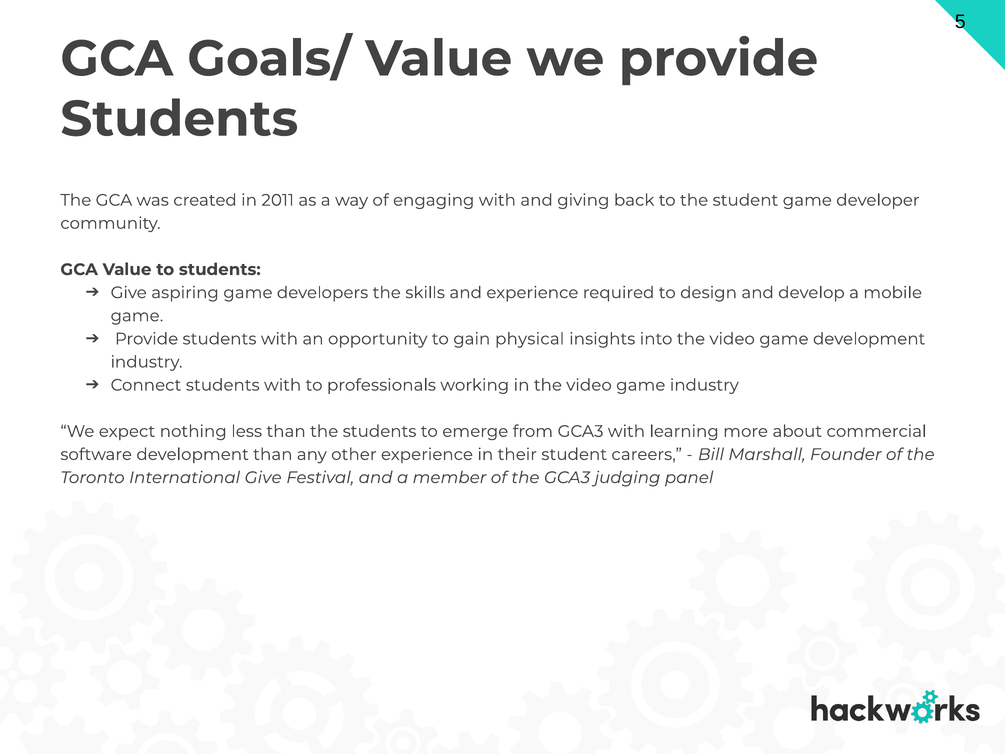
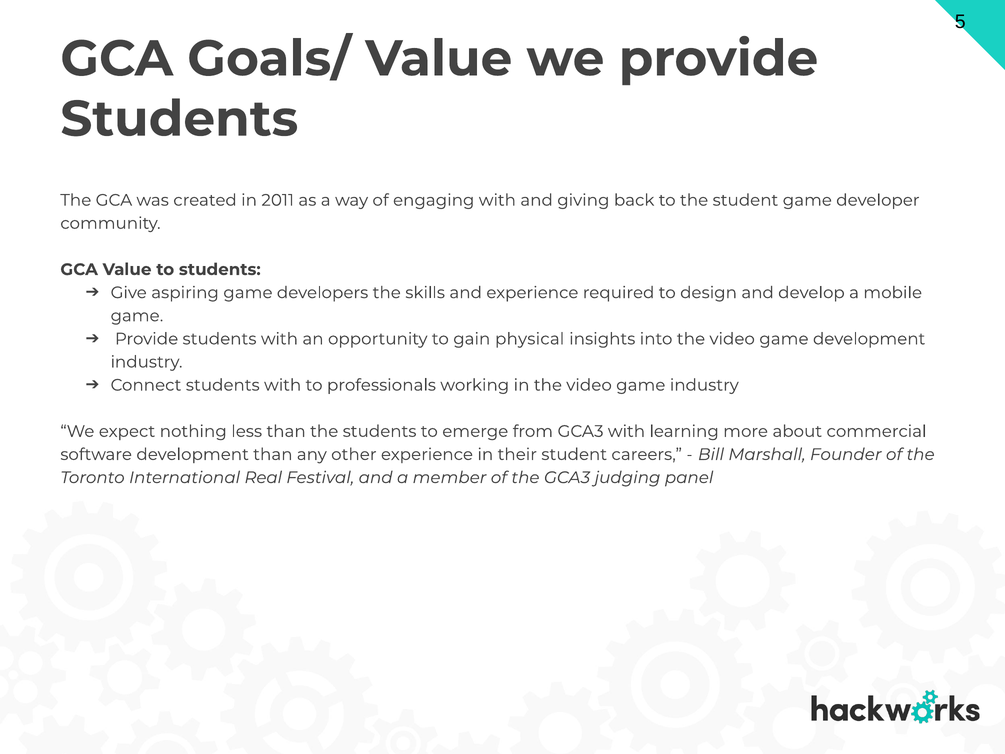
International Give: Give -> Real
